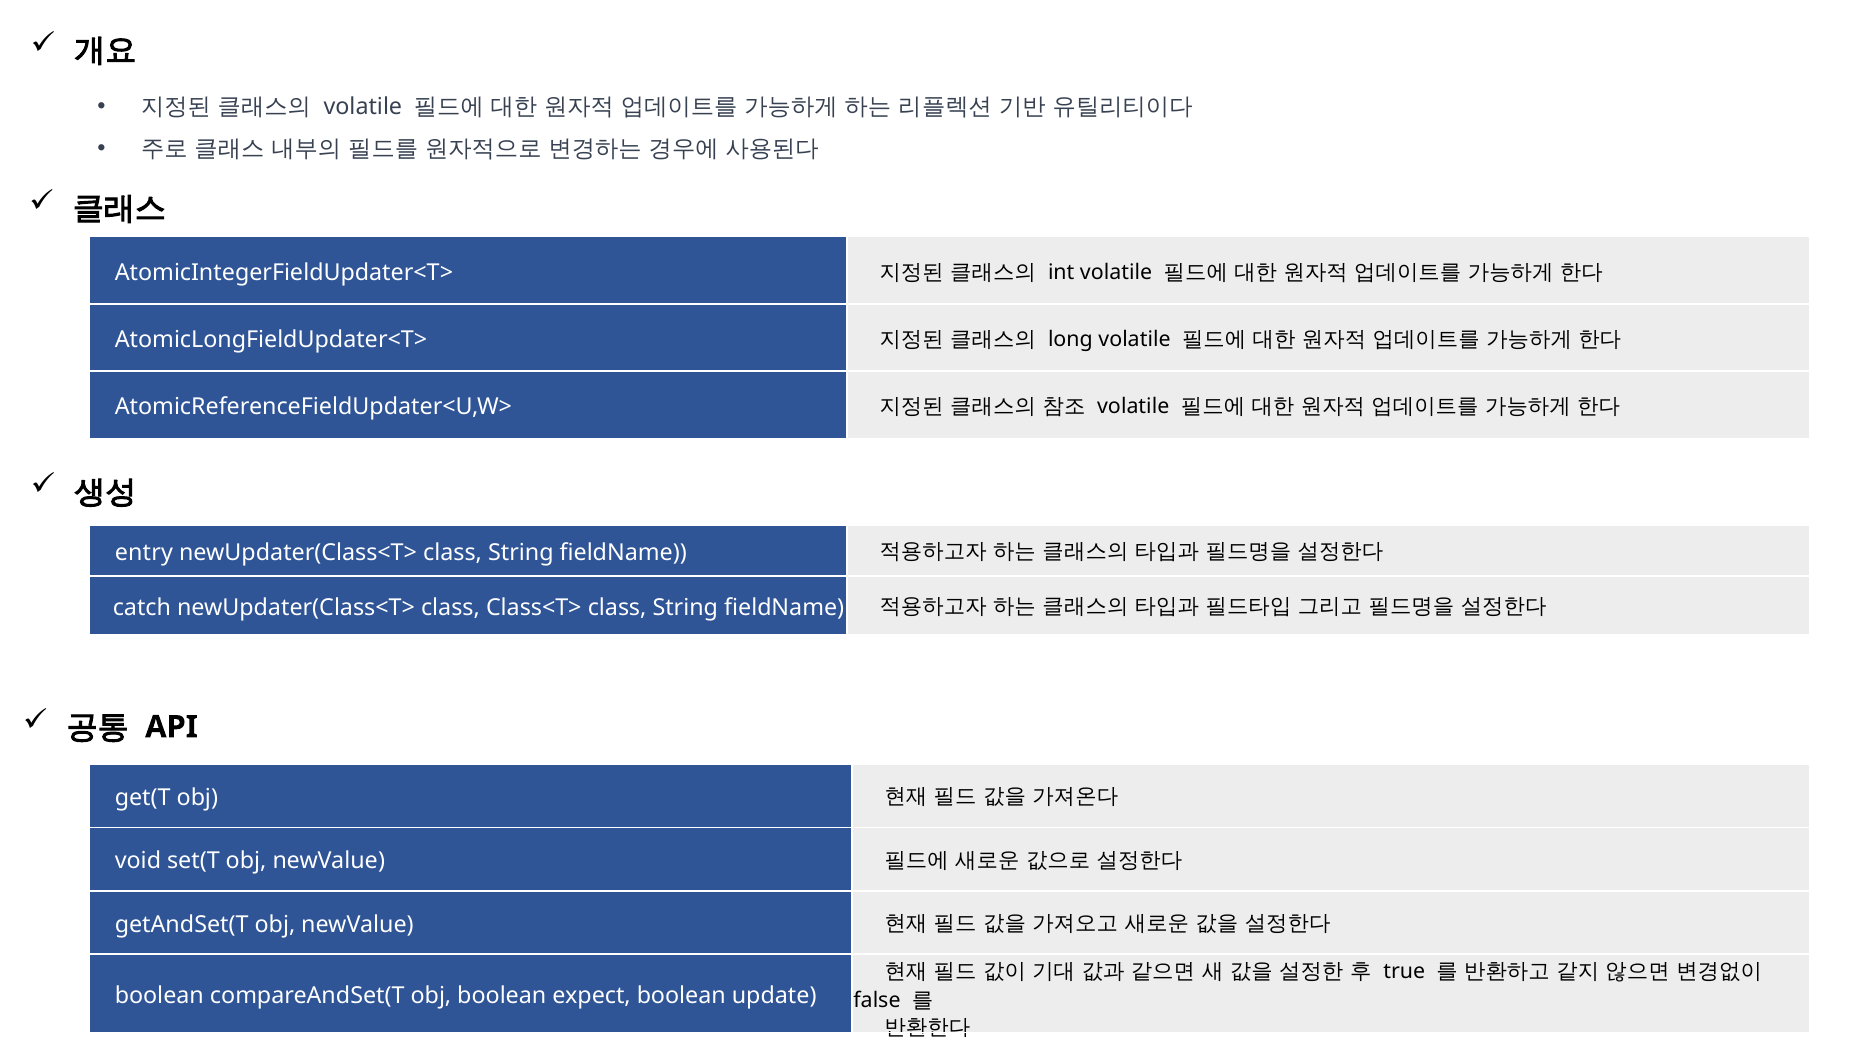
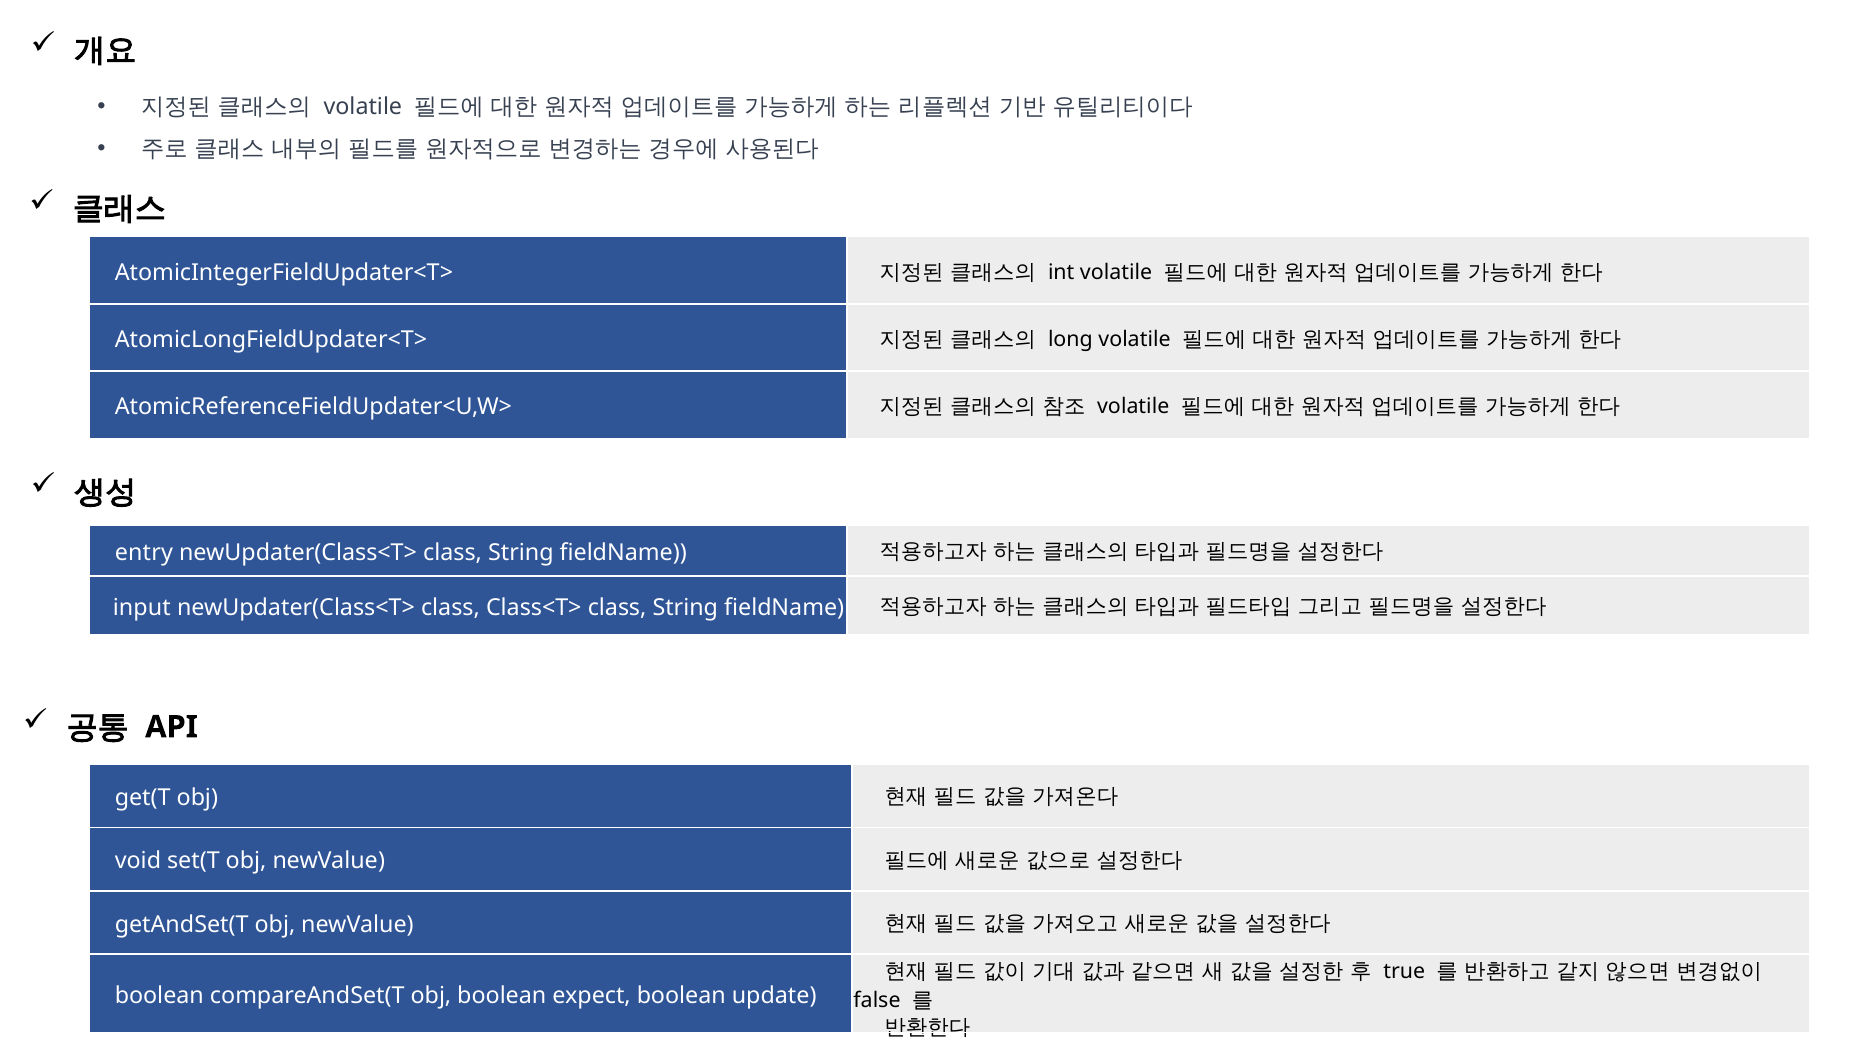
catch: catch -> input
